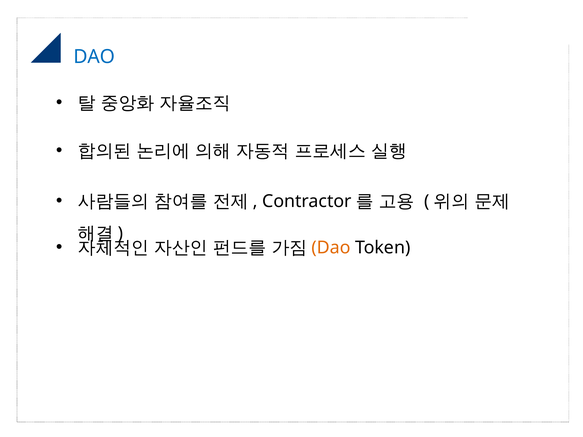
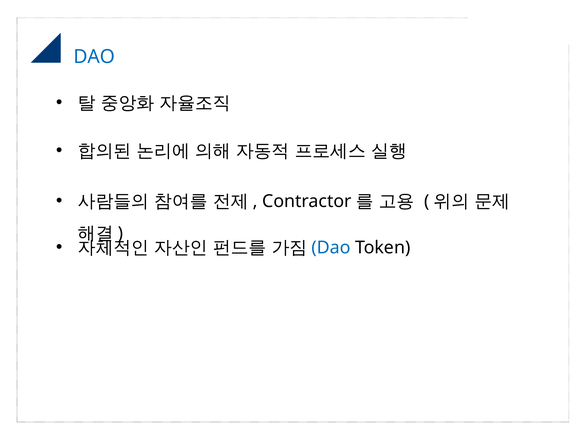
Dao at (331, 248) colour: orange -> blue
